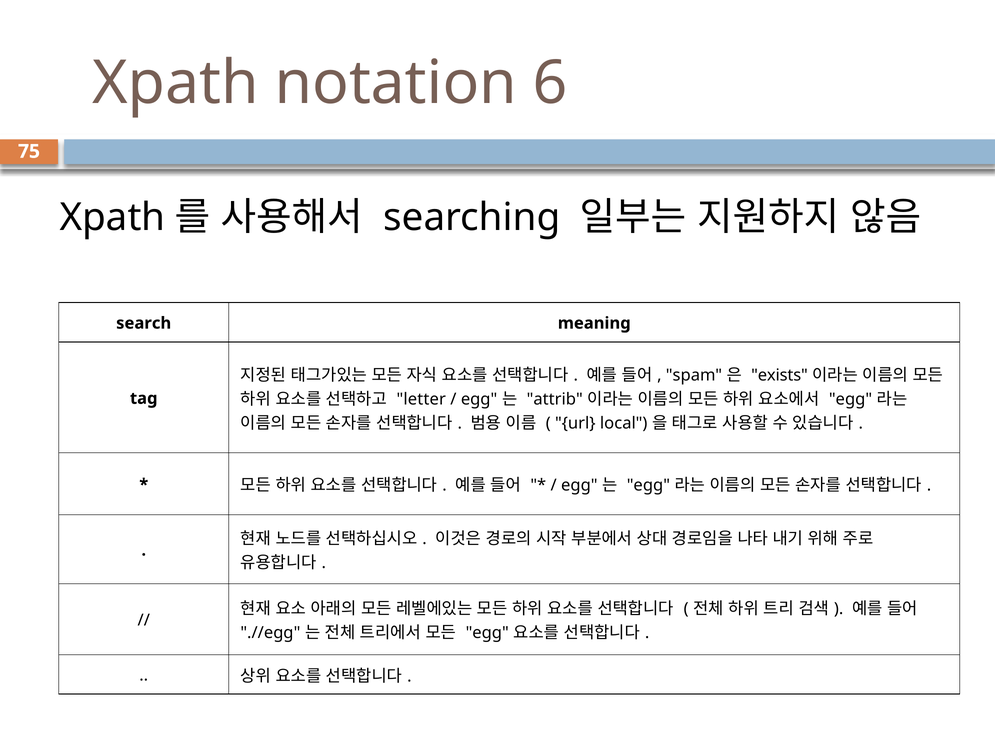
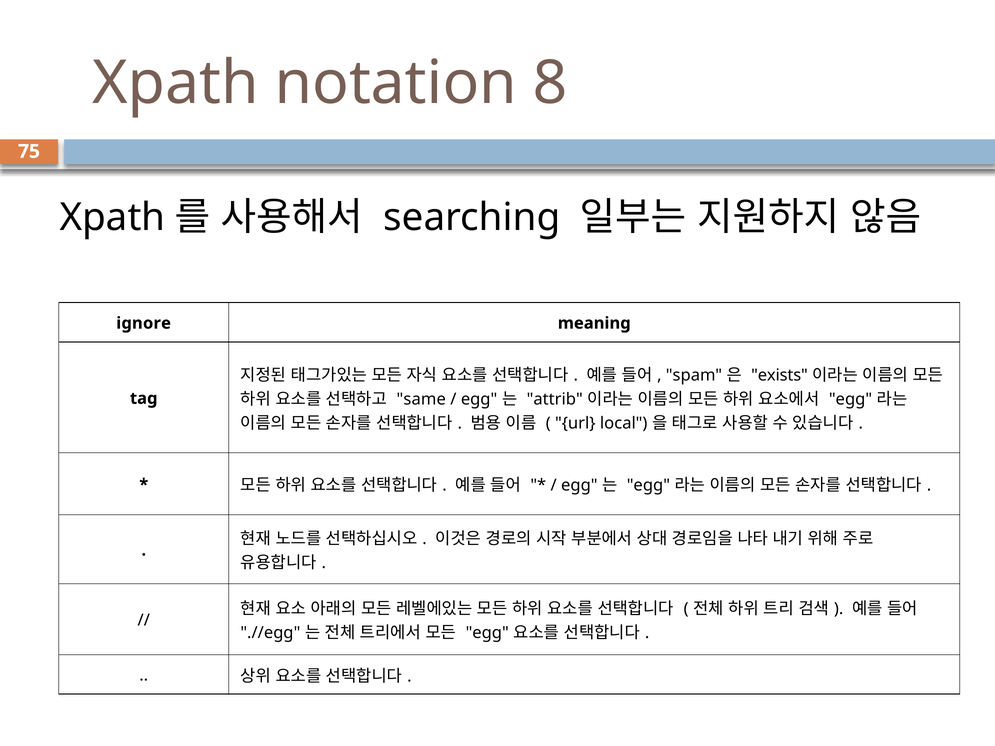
6: 6 -> 8
search: search -> ignore
letter: letter -> same
